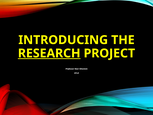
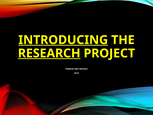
INTRODUCING underline: none -> present
